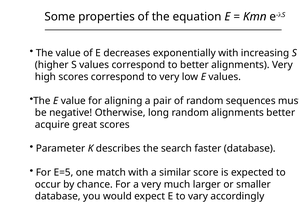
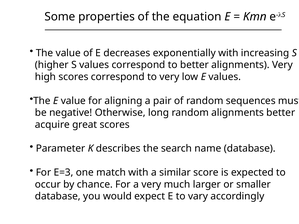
faster: faster -> name
E=5: E=5 -> E=3
